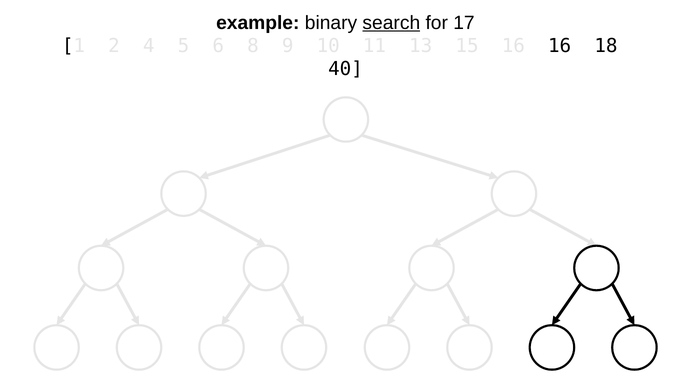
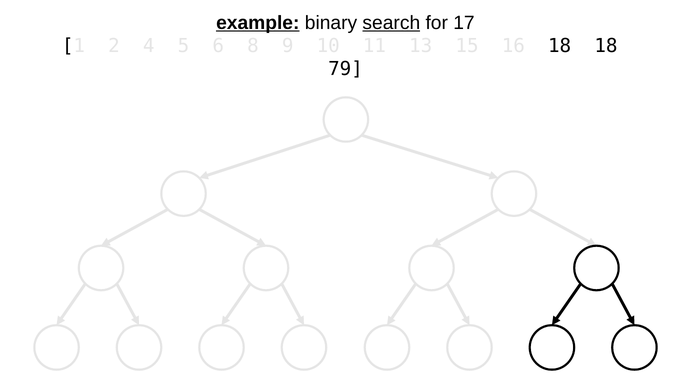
example underline: none -> present
16 16: 16 -> 18
40: 40 -> 79
